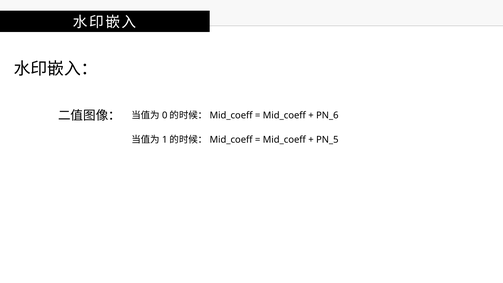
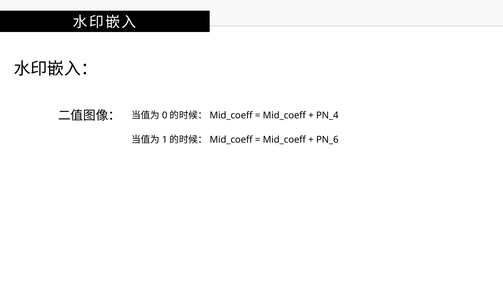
PN_6: PN_6 -> PN_4
PN_5: PN_5 -> PN_6
